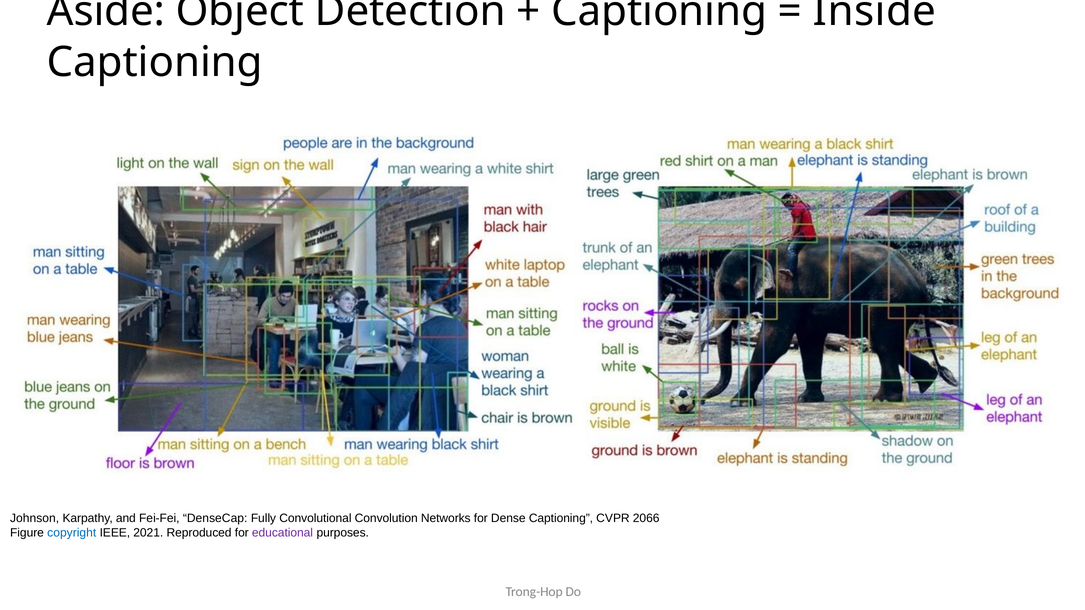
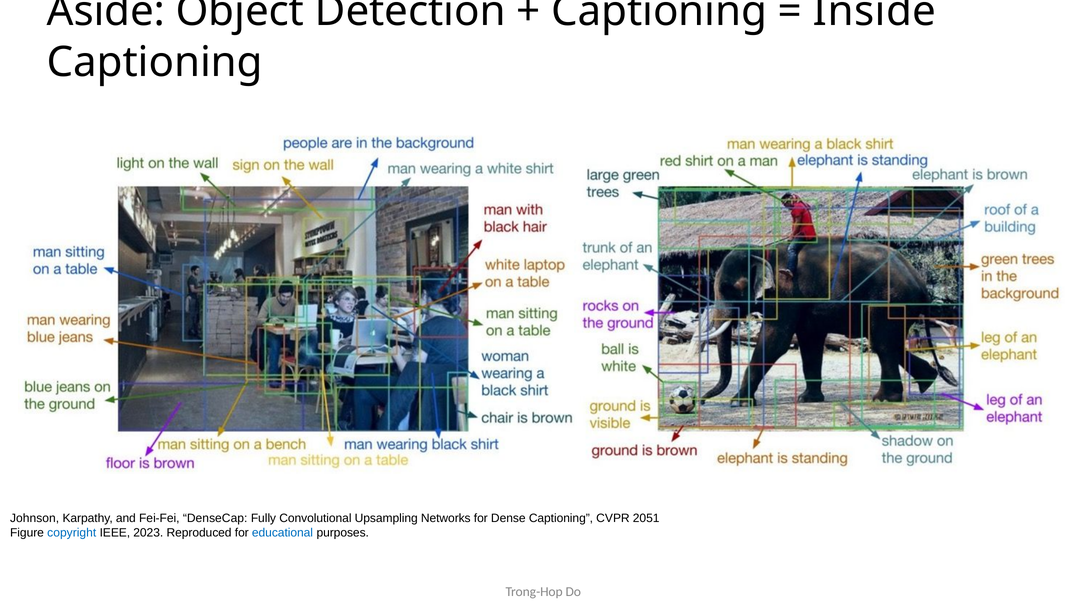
Convolution: Convolution -> Upsampling
2066: 2066 -> 2051
2021: 2021 -> 2023
educational colour: purple -> blue
